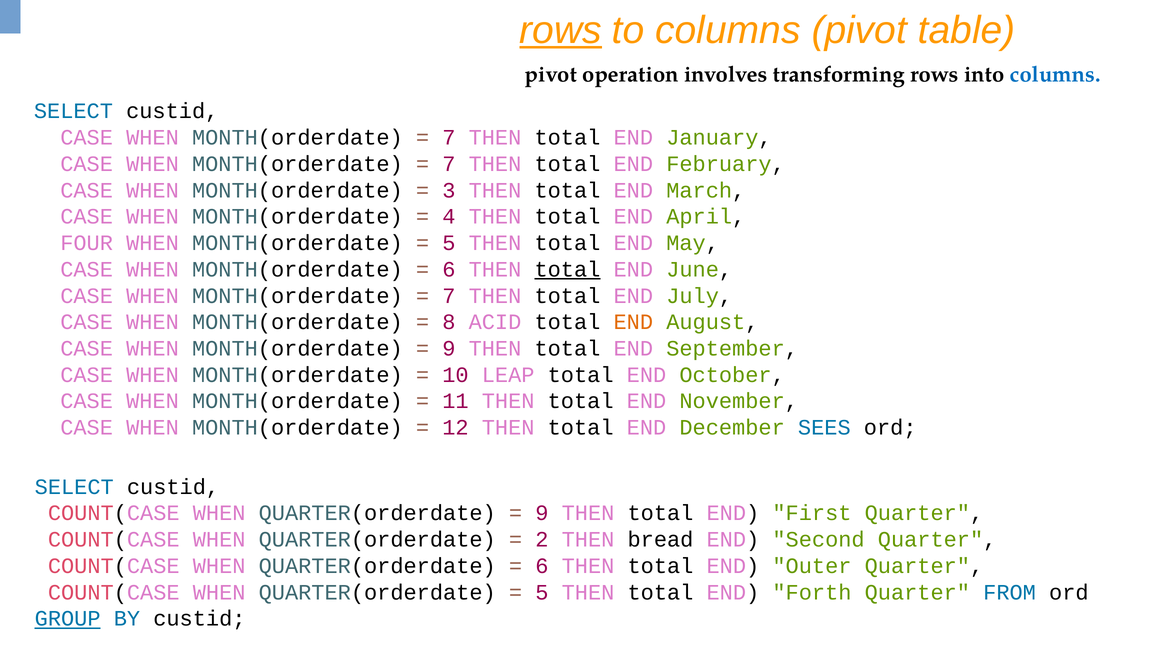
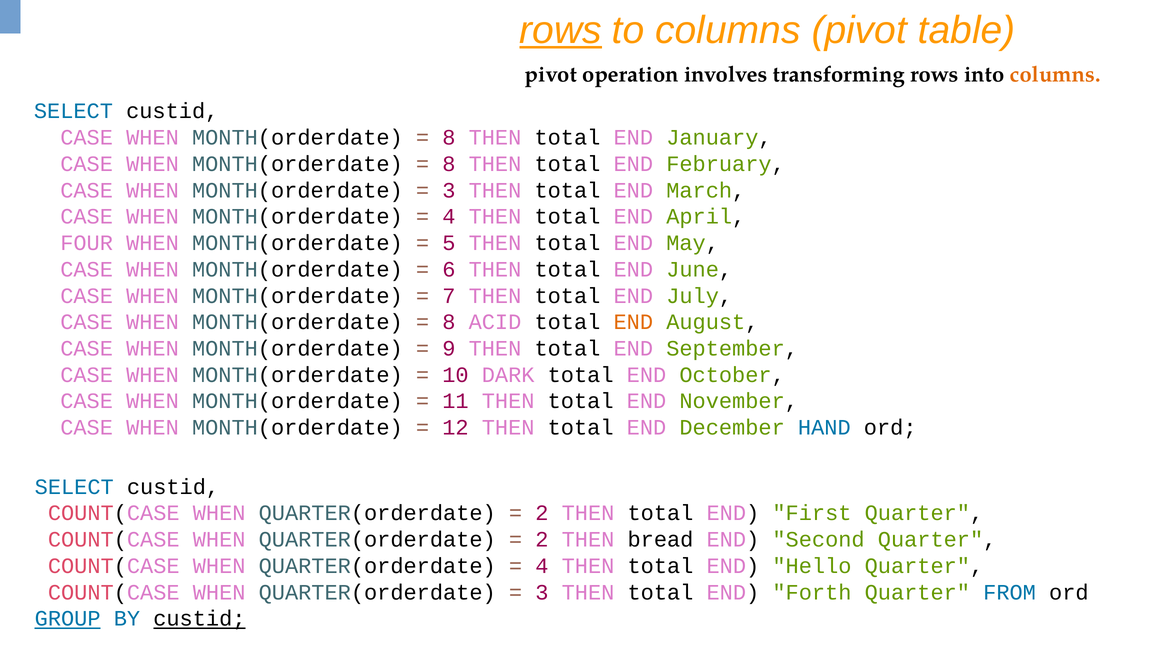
columns at (1055, 75) colour: blue -> orange
7 at (449, 138): 7 -> 8
7 at (449, 164): 7 -> 8
total at (567, 269) underline: present -> none
LEAP: LEAP -> DARK
SEES: SEES -> HAND
9 at (542, 513): 9 -> 2
6 at (542, 566): 6 -> 4
Outer: Outer -> Hello
5 at (542, 592): 5 -> 3
custid at (199, 618) underline: none -> present
